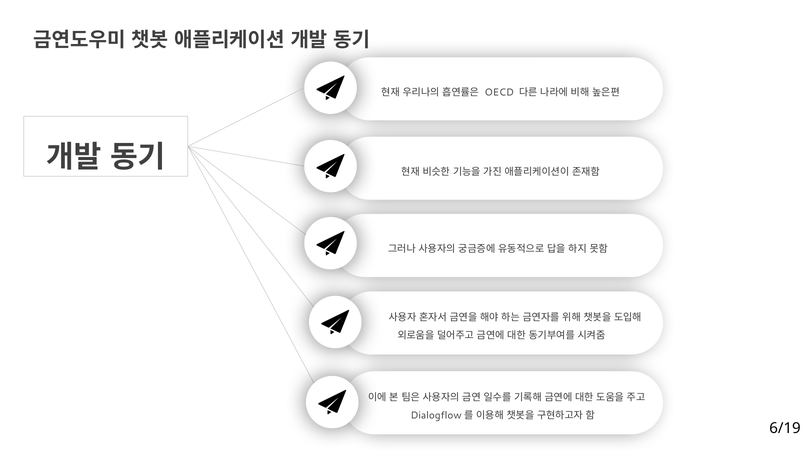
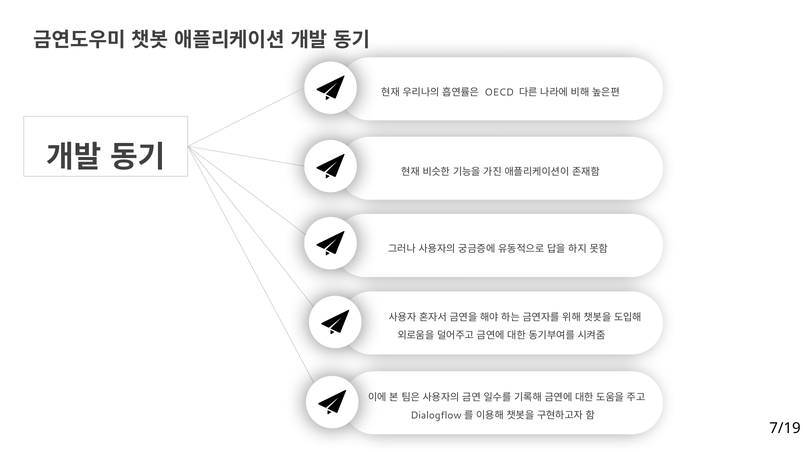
6/19: 6/19 -> 7/19
